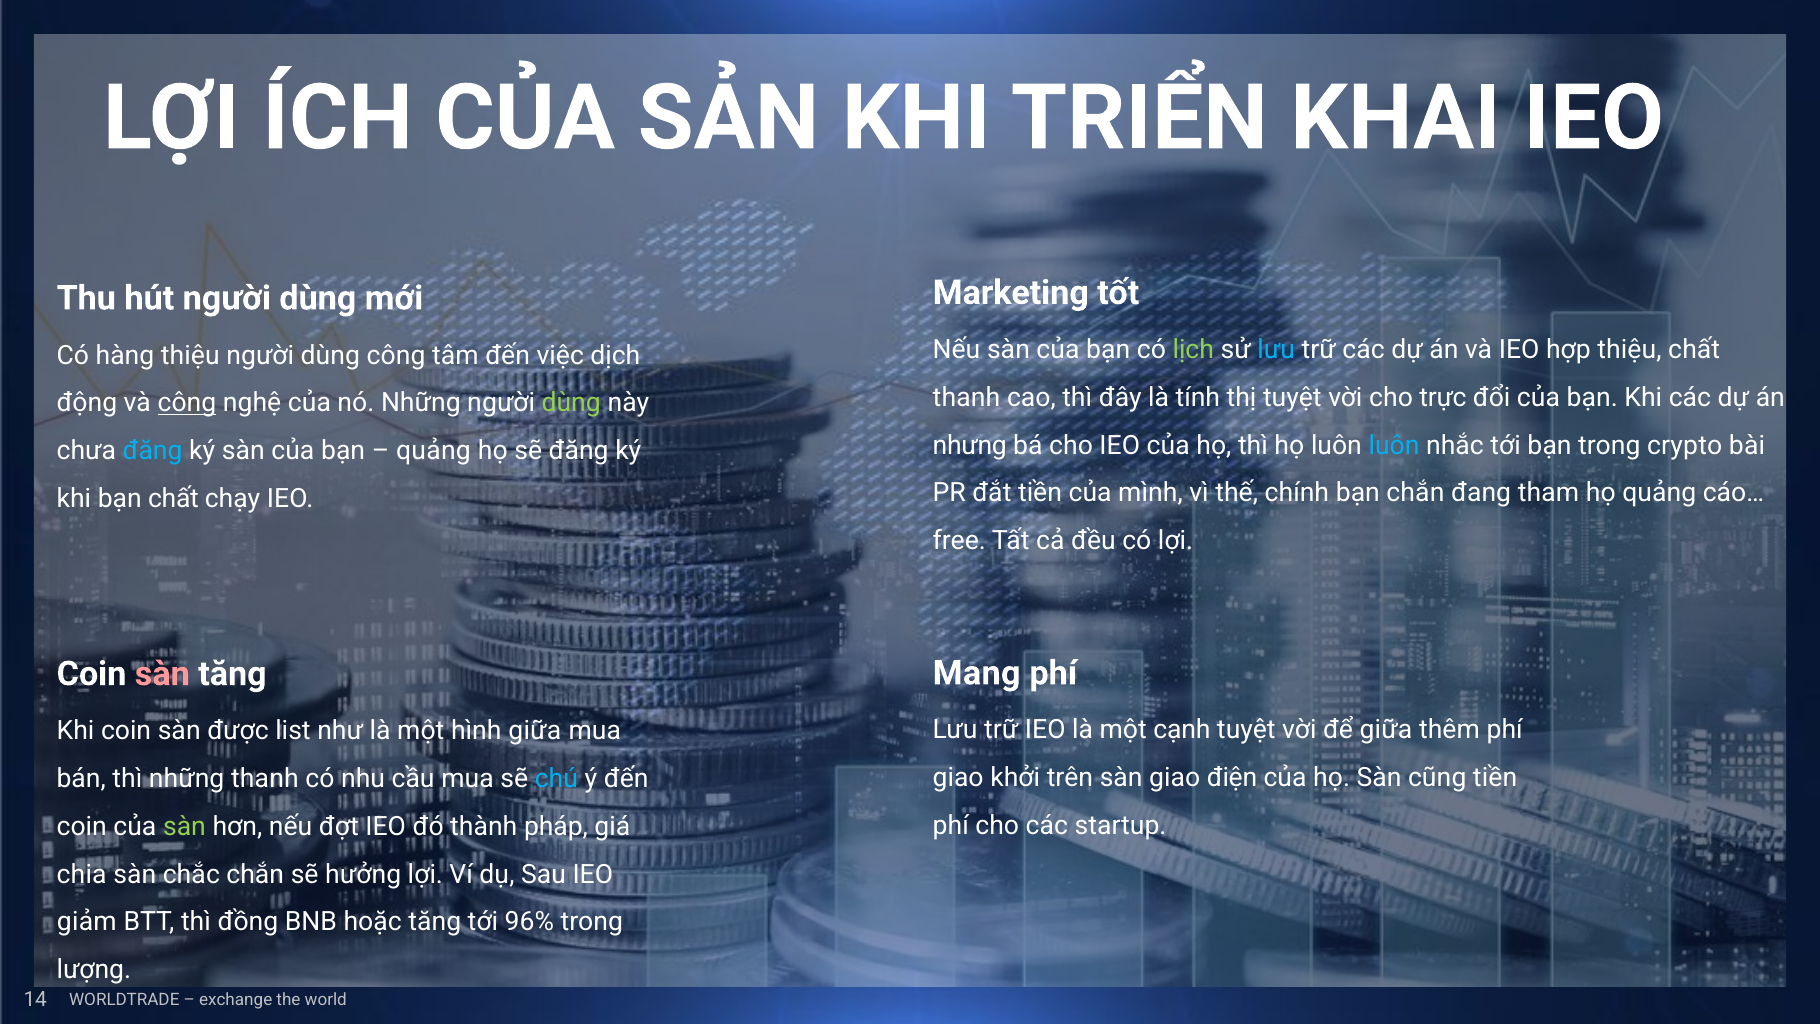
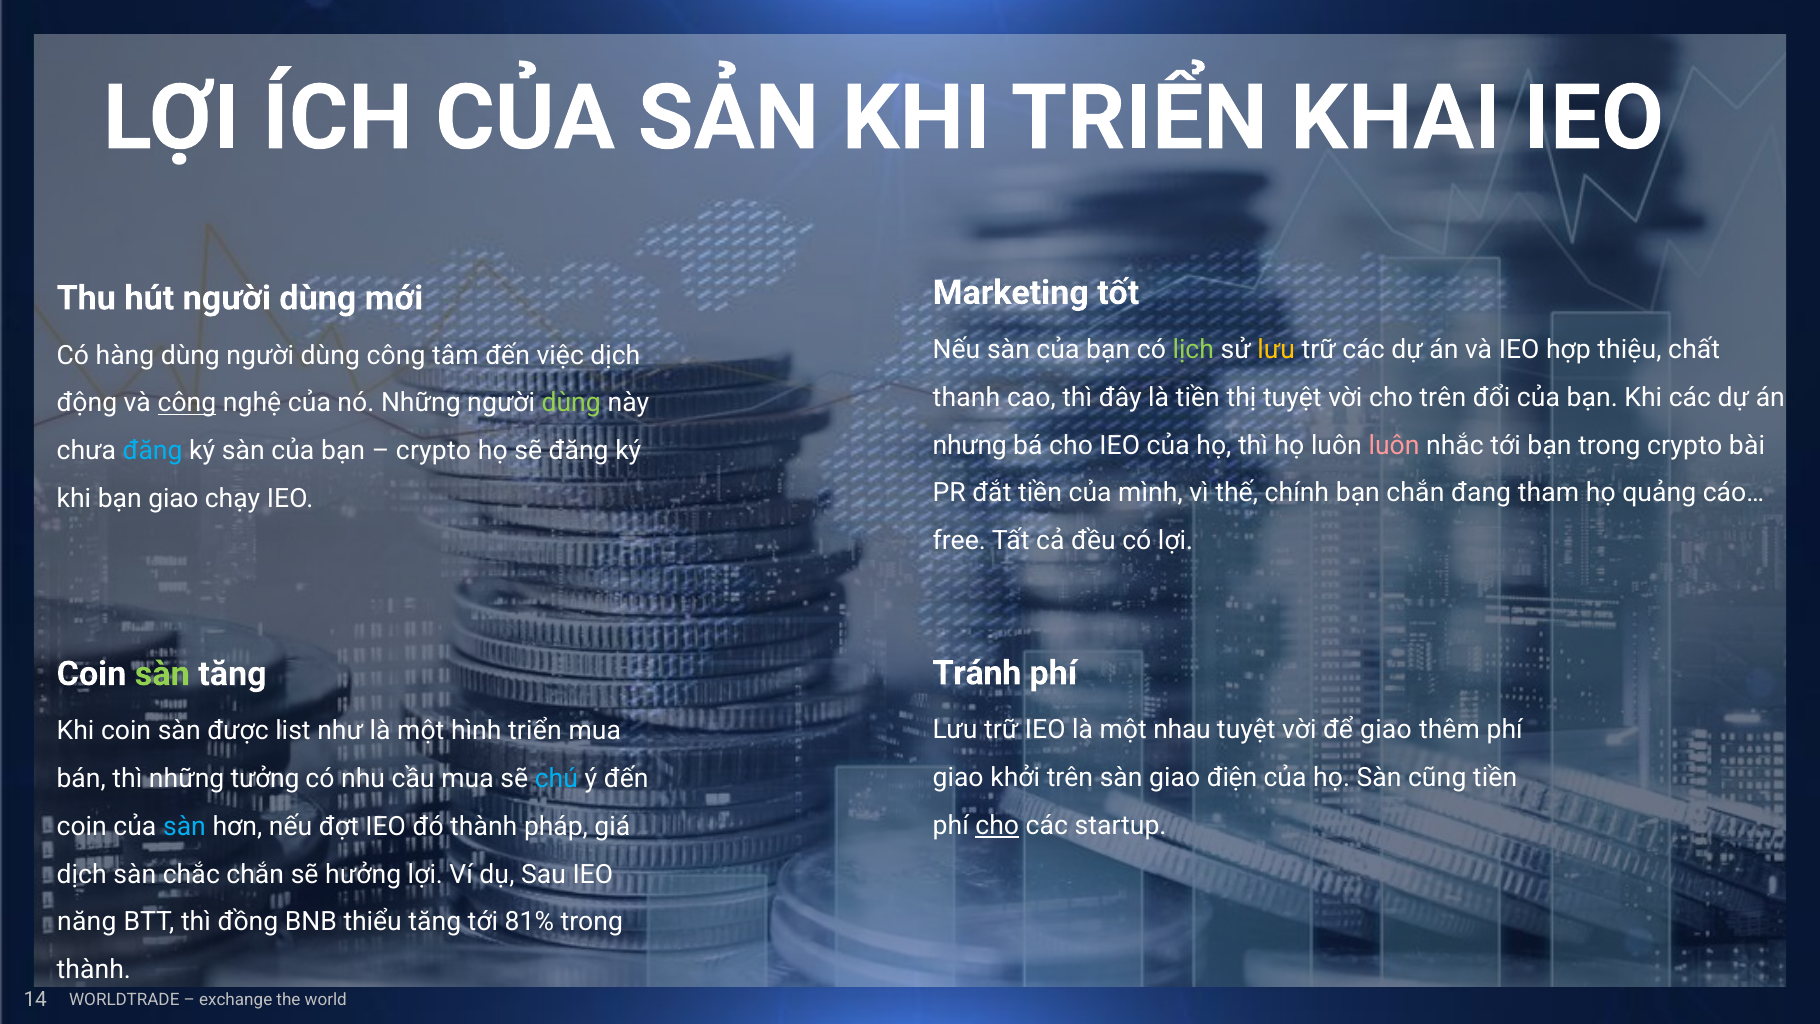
lưu at (1276, 350) colour: light blue -> yellow
hàng thiệu: thiệu -> dùng
là tính: tính -> tiền
cho trực: trực -> trên
luôn at (1394, 445) colour: light blue -> pink
quảng at (433, 451): quảng -> crypto
bạn chất: chất -> giao
Mang: Mang -> Tránh
sàn at (162, 674) colour: pink -> light green
cạnh: cạnh -> nhau
để giữa: giữa -> giao
hình giữa: giữa -> triển
những thanh: thanh -> tưởng
cho at (997, 826) underline: none -> present
sàn at (184, 827) colour: light green -> light blue
chia at (82, 874): chia -> dịch
giảm: giảm -> năng
hoặc: hoặc -> thiểu
96%: 96% -> 81%
lượng at (94, 970): lượng -> thành
